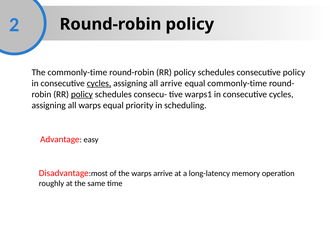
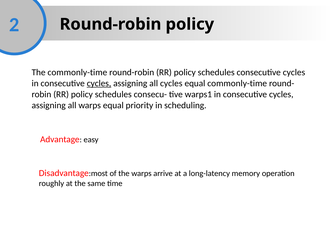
schedules consecutive policy: policy -> cycles
all arrive: arrive -> cycles
policy at (82, 95) underline: present -> none
